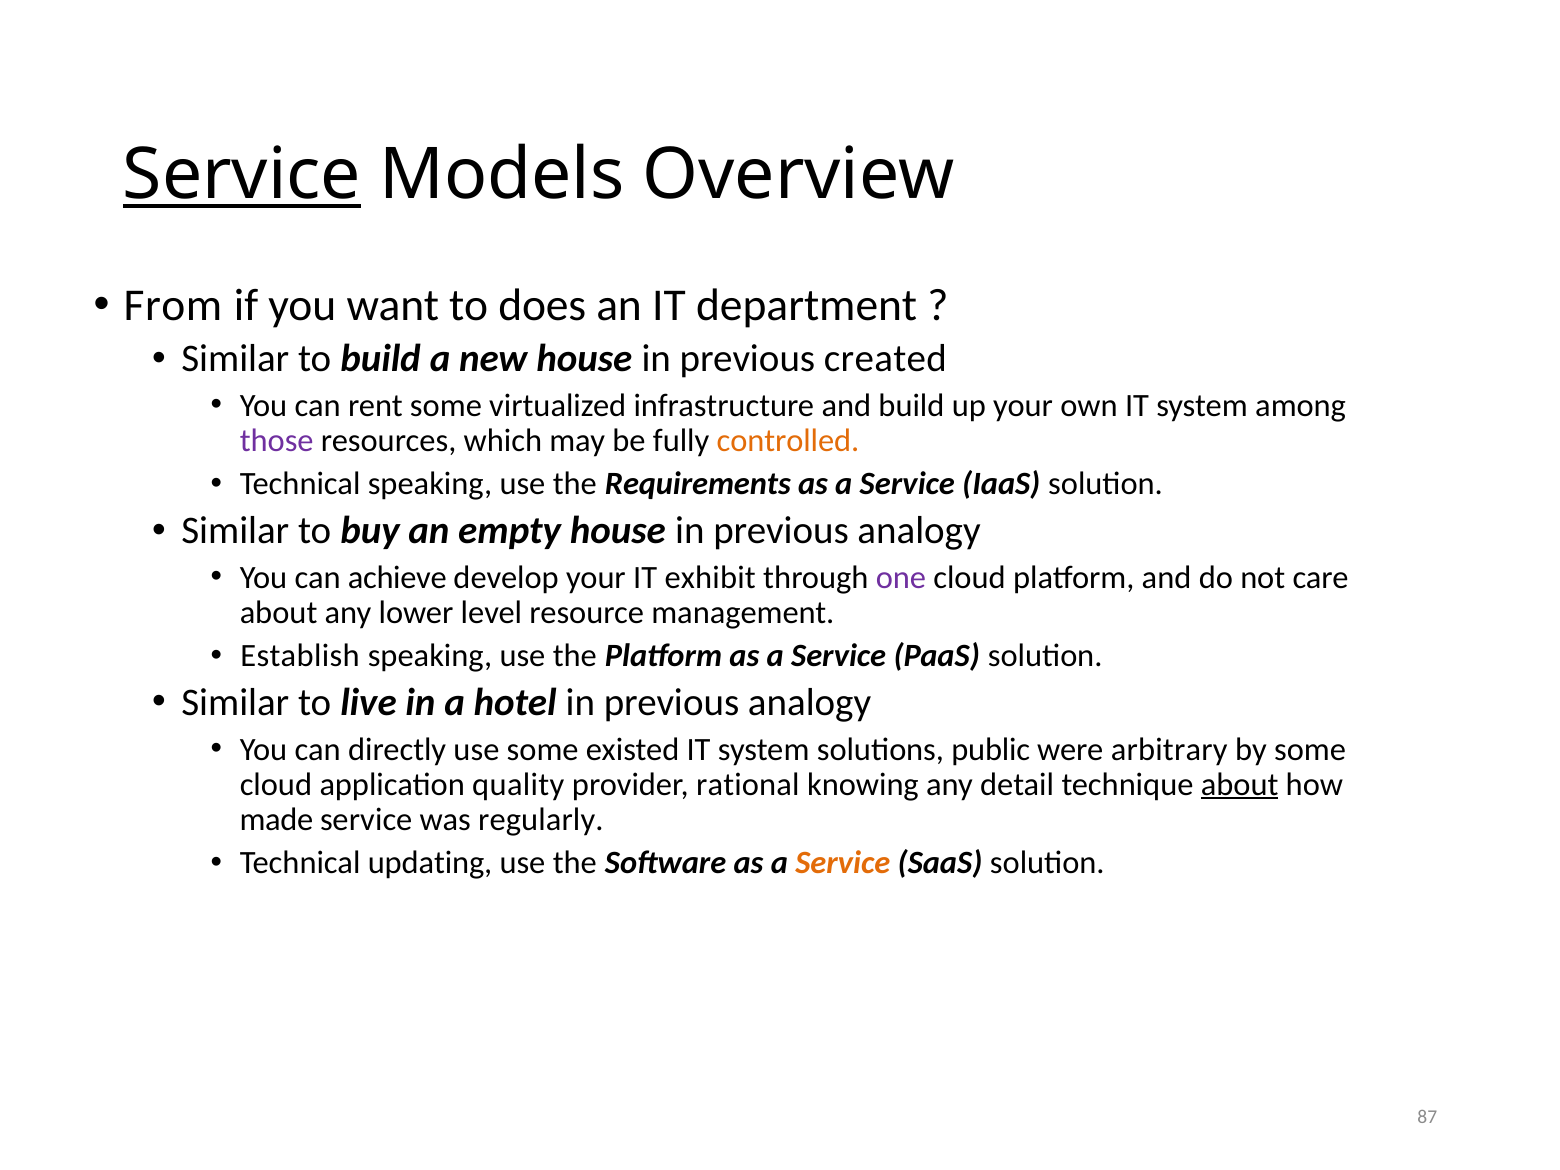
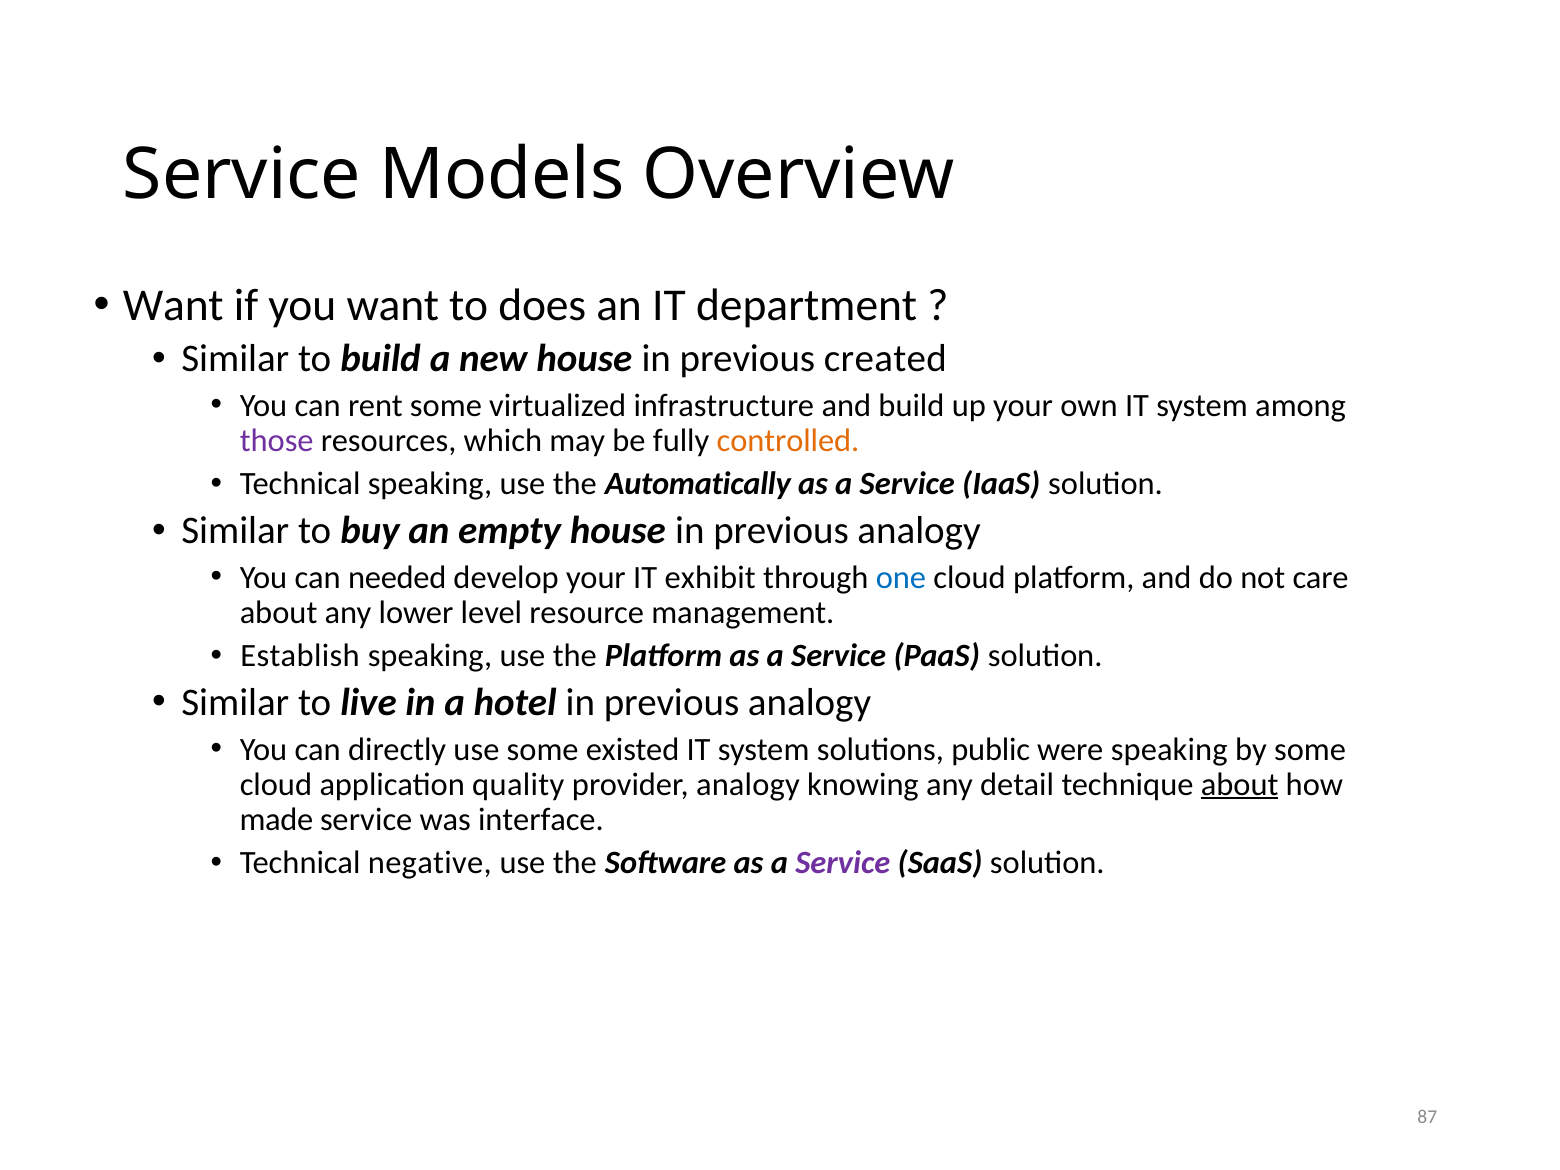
Service at (242, 175) underline: present -> none
From at (173, 305): From -> Want
Requirements: Requirements -> Automatically
achieve: achieve -> needed
one colour: purple -> blue
were arbitrary: arbitrary -> speaking
provider rational: rational -> analogy
regularly: regularly -> interface
updating: updating -> negative
Service at (843, 863) colour: orange -> purple
